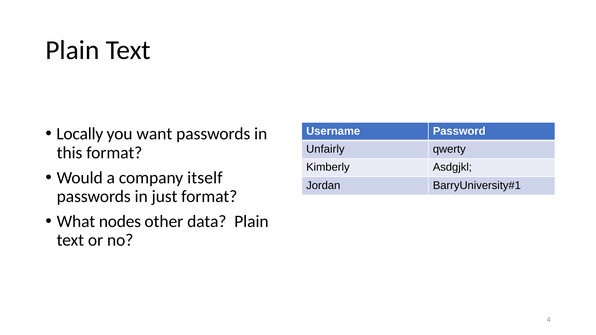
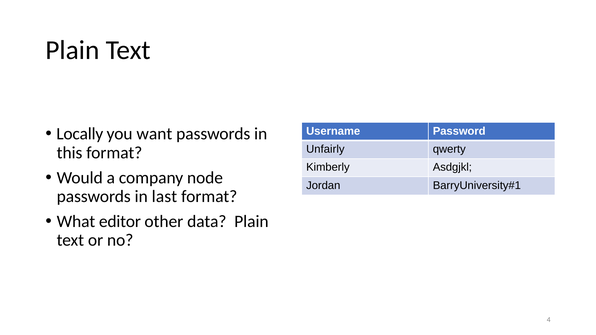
itself: itself -> node
just: just -> last
nodes: nodes -> editor
